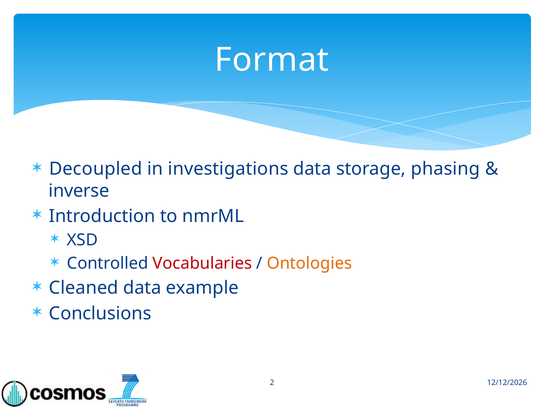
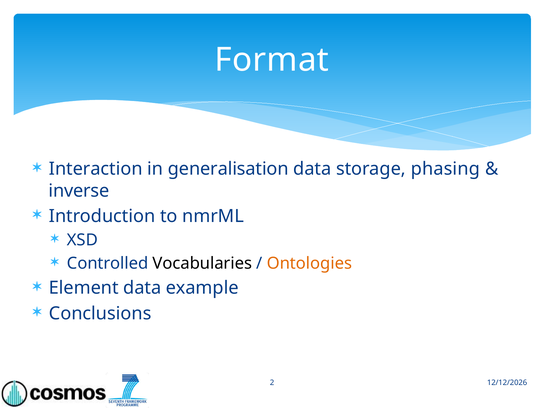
Decoupled: Decoupled -> Interaction
investigations: investigations -> generalisation
Vocabularies colour: red -> black
Cleaned: Cleaned -> Element
